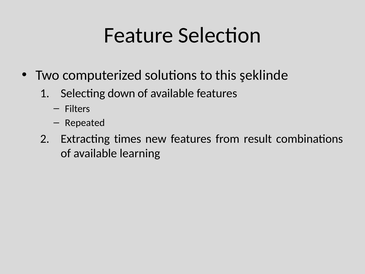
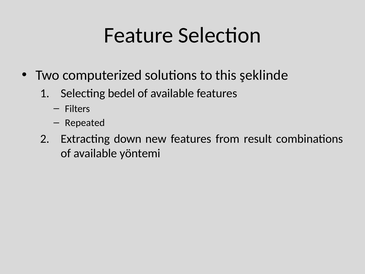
down: down -> bedel
times: times -> down
learning: learning -> yöntemi
